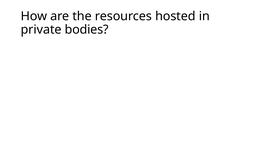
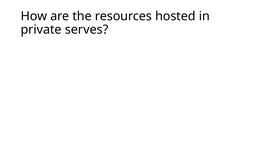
bodies: bodies -> serves
